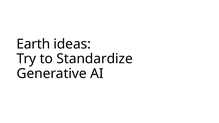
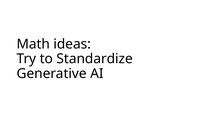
Earth: Earth -> Math
